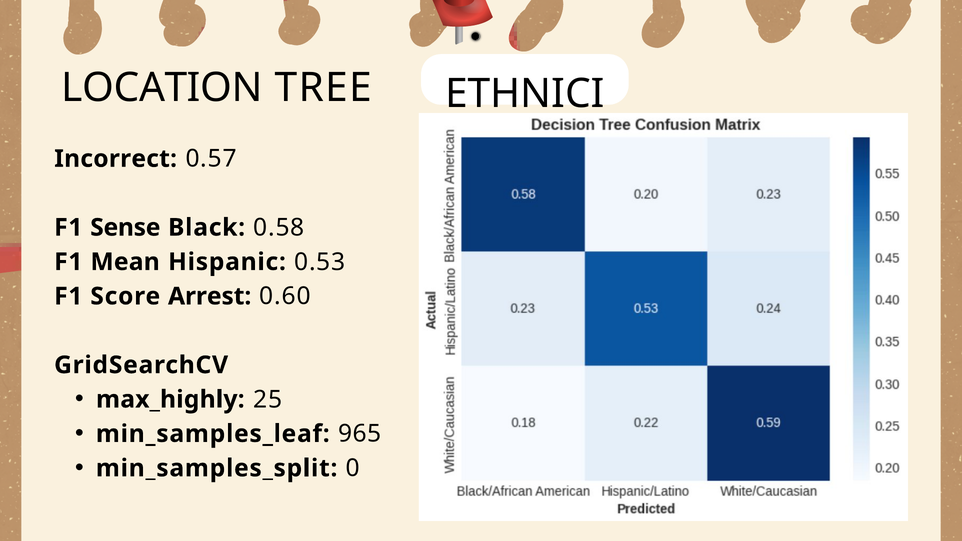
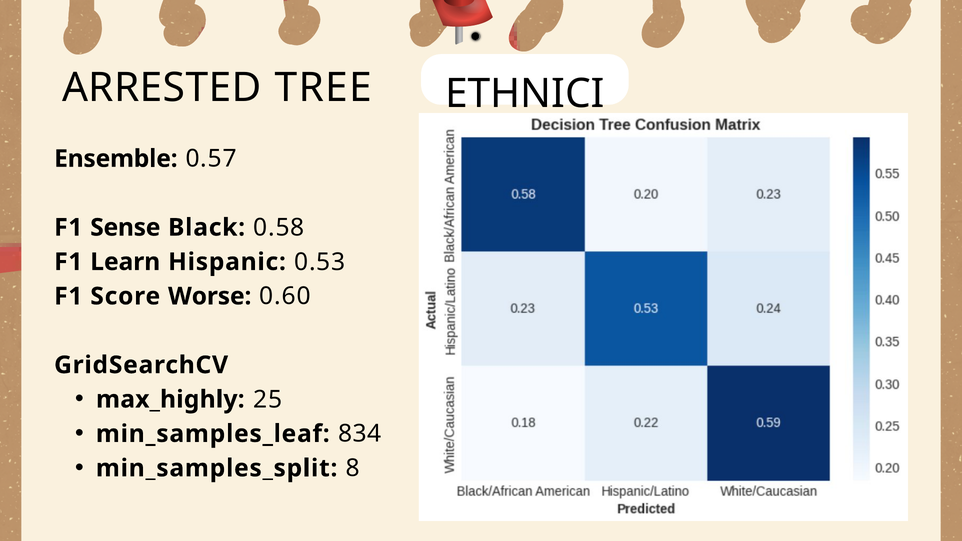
LOCATION: LOCATION -> ARRESTED
Incorrect: Incorrect -> Ensemble
Mean: Mean -> Learn
Arrest: Arrest -> Worse
965: 965 -> 834
0: 0 -> 8
